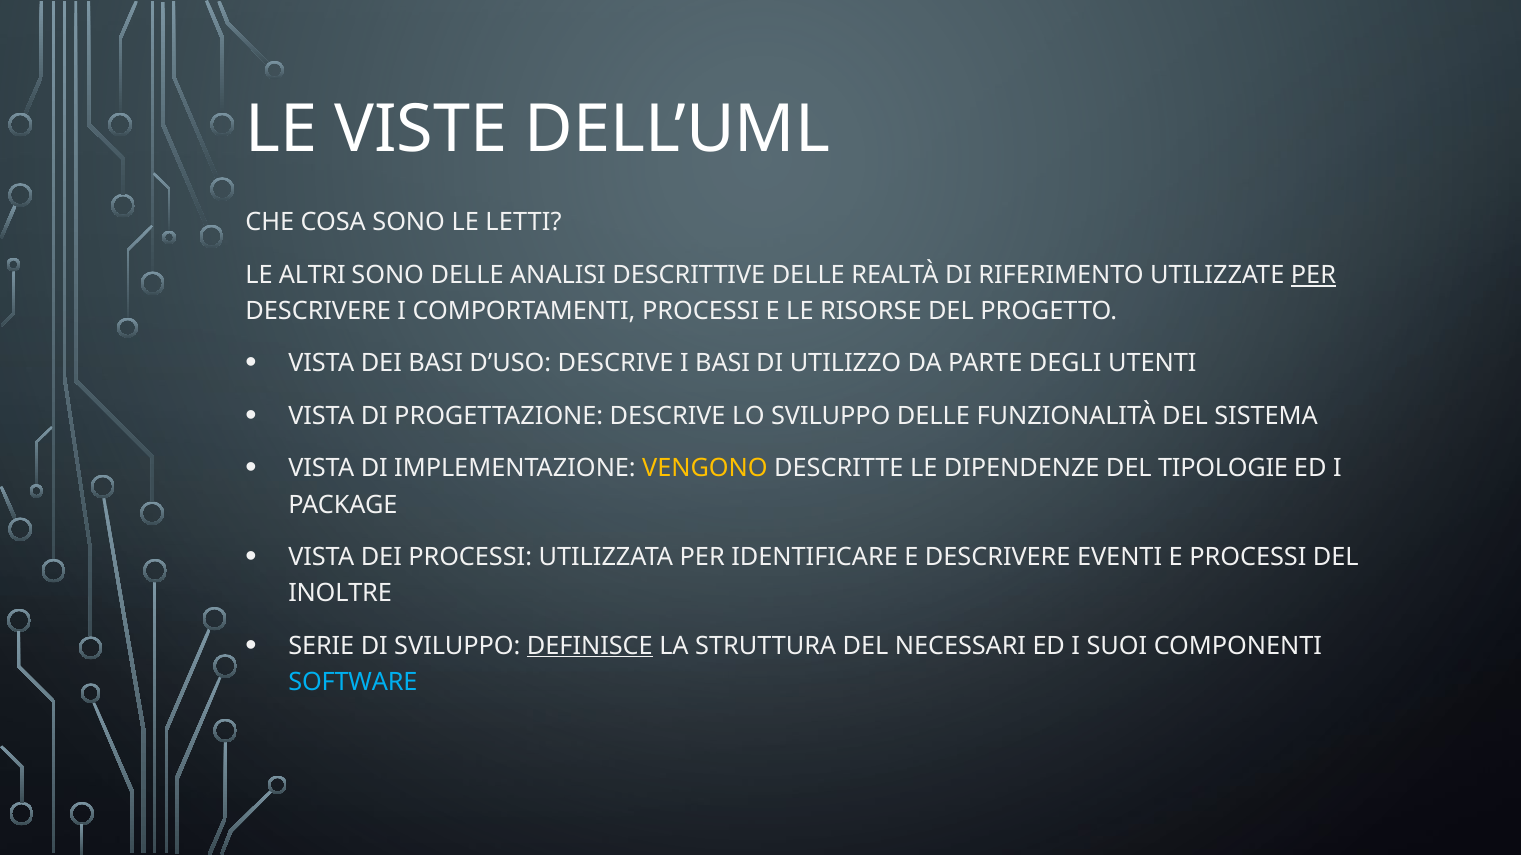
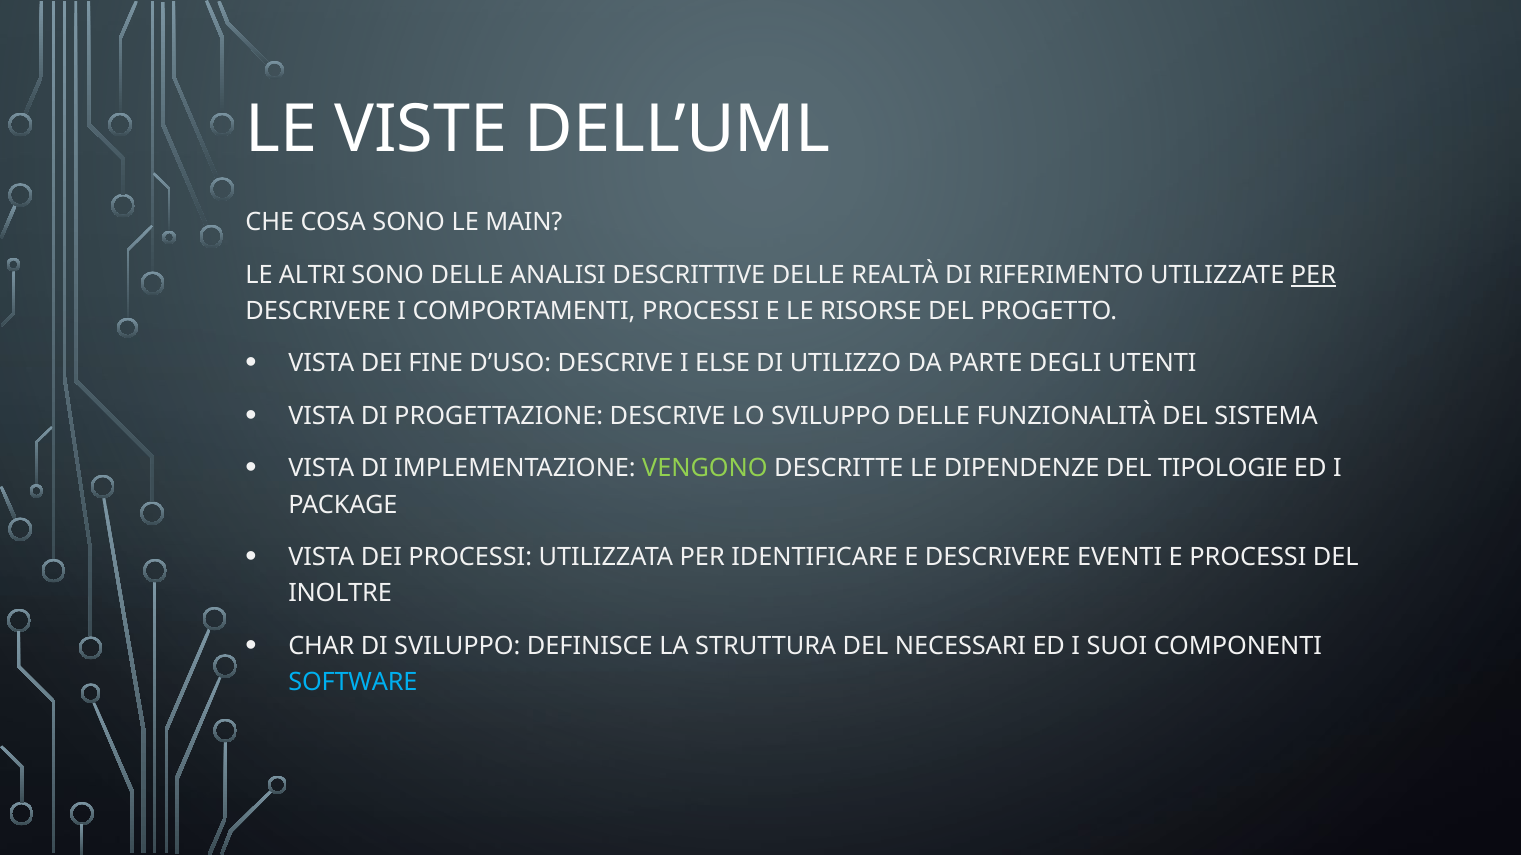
LETTI: LETTI -> MAIN
DEI BASI: BASI -> FINE
I BASI: BASI -> ELSE
VENGONO colour: yellow -> light green
SERIE: SERIE -> CHAR
DEFINISCE underline: present -> none
